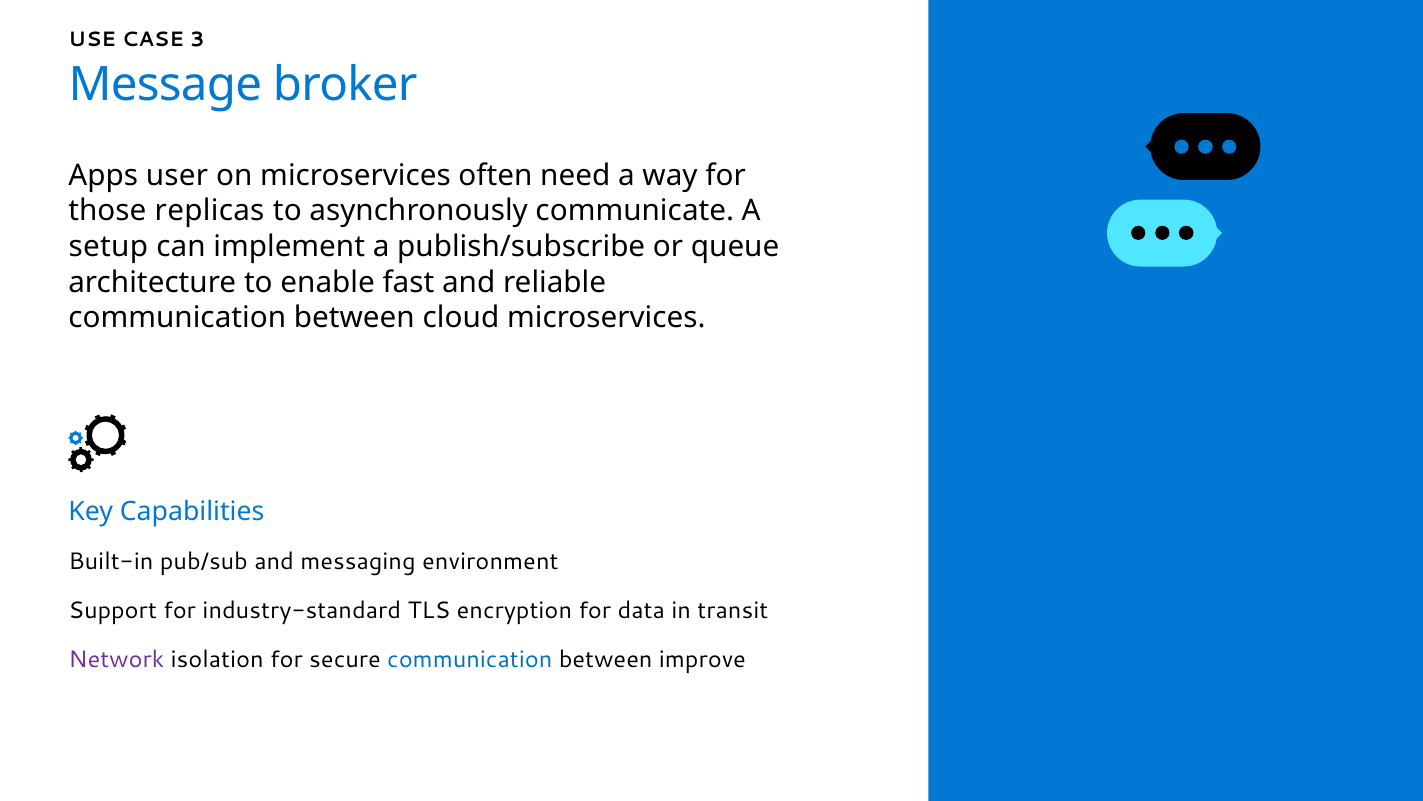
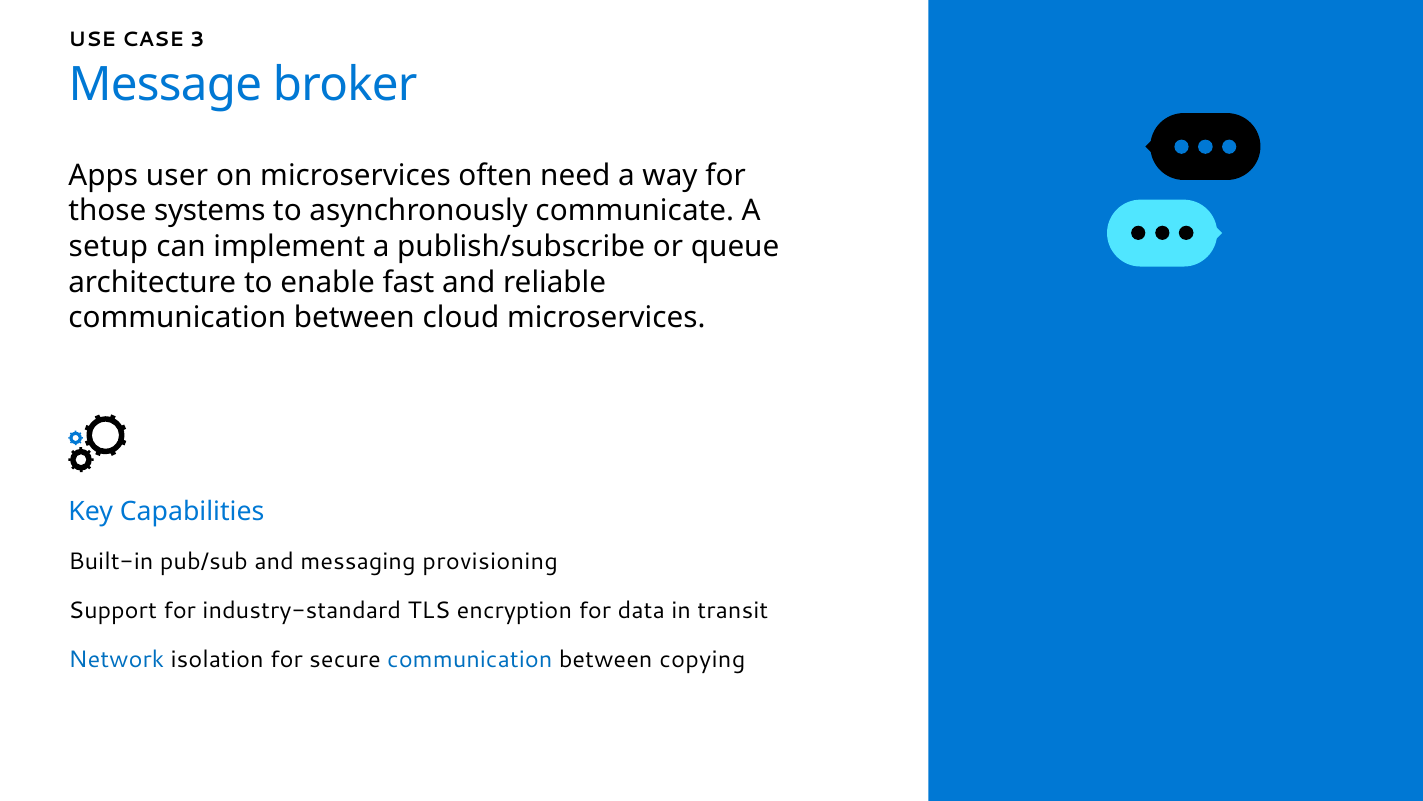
replicas: replicas -> systems
environment: environment -> provisioning
Network colour: purple -> blue
improve: improve -> copying
